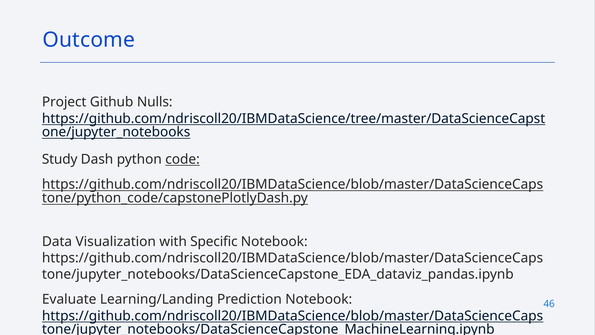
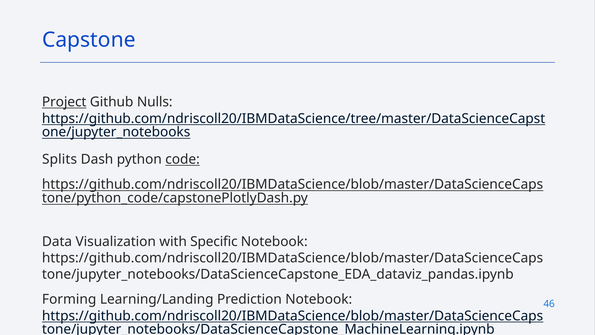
Outcome: Outcome -> Capstone
Project underline: none -> present
Study: Study -> Splits
Evaluate: Evaluate -> Forming
